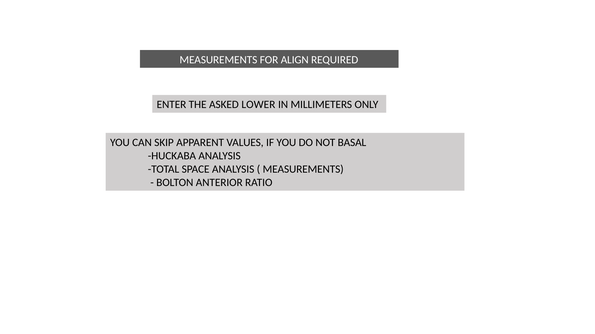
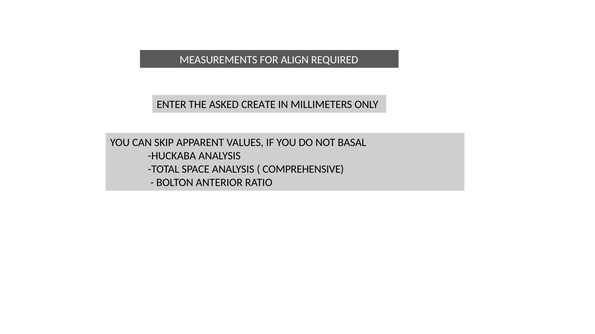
LOWER: LOWER -> CREATE
MEASUREMENTS at (303, 170): MEASUREMENTS -> COMPREHENSIVE
